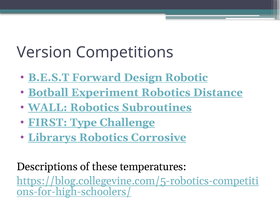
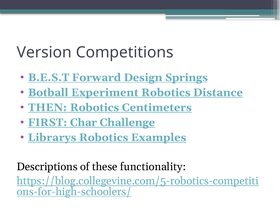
Robotic: Robotic -> Springs
WALL: WALL -> THEN
Subroutines: Subroutines -> Centimeters
Type: Type -> Char
Corrosive: Corrosive -> Examples
temperatures: temperatures -> functionality
